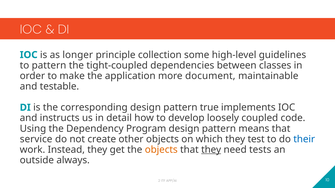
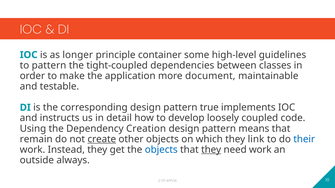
collection: collection -> container
Program: Program -> Creation
service: service -> remain
create underline: none -> present
test: test -> link
objects at (161, 150) colour: orange -> blue
need tests: tests -> work
